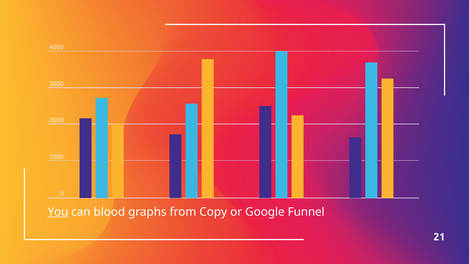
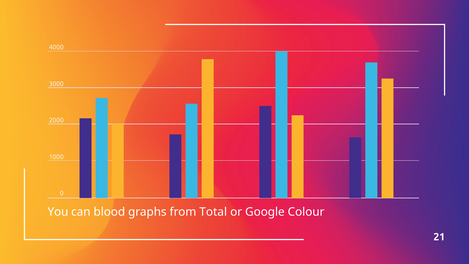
You underline: present -> none
Copy: Copy -> Total
Funnel: Funnel -> Colour
